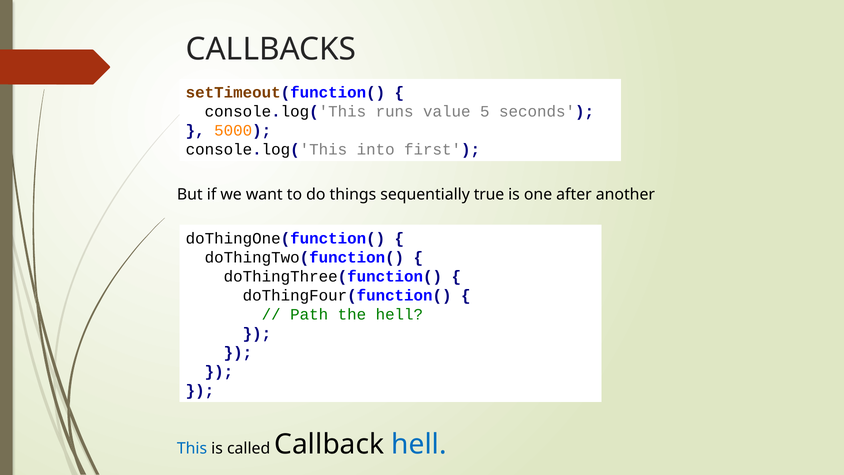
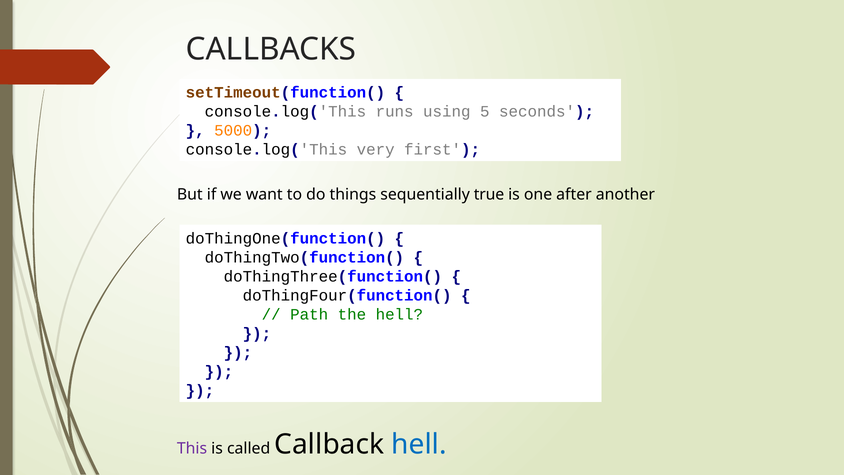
value: value -> using
into: into -> very
This colour: blue -> purple
